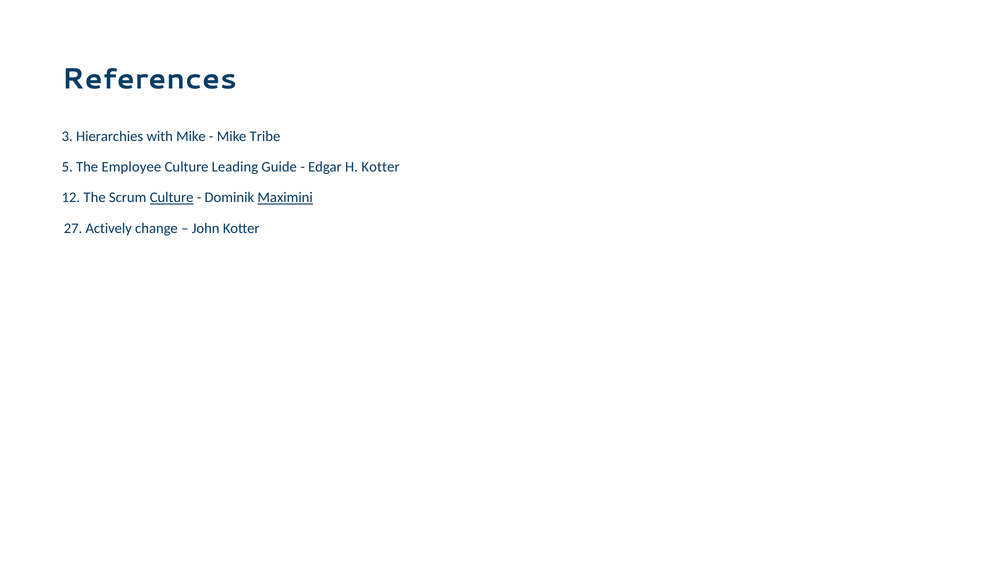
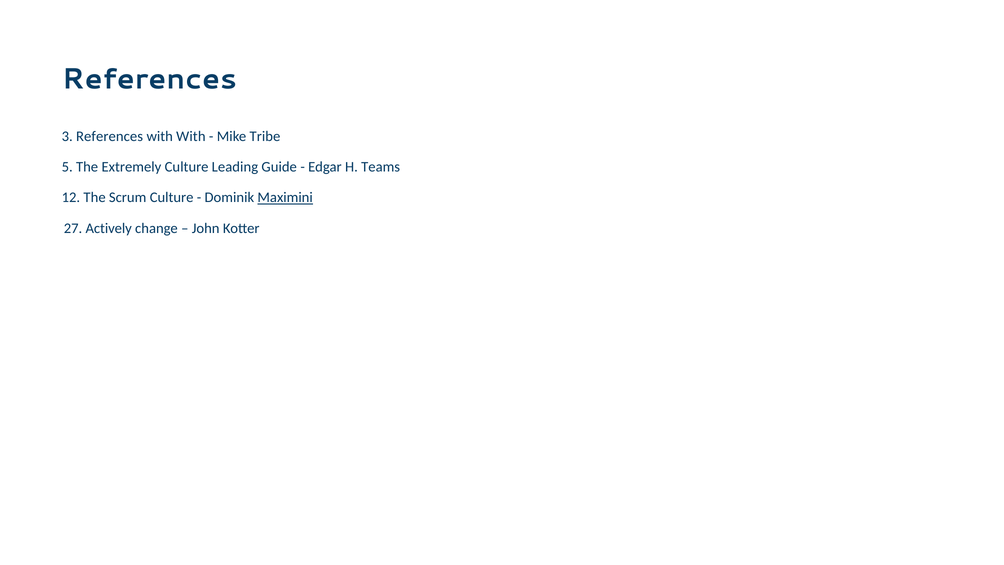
3 Hierarchies: Hierarchies -> References
with Mike: Mike -> With
Employee: Employee -> Extremely
H Kotter: Kotter -> Teams
Culture at (172, 197) underline: present -> none
